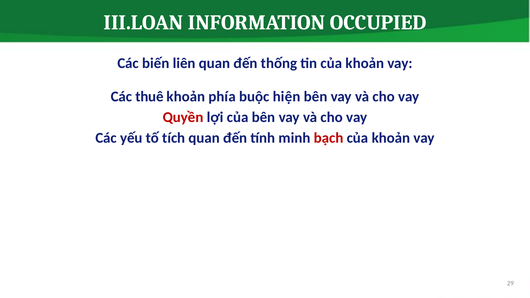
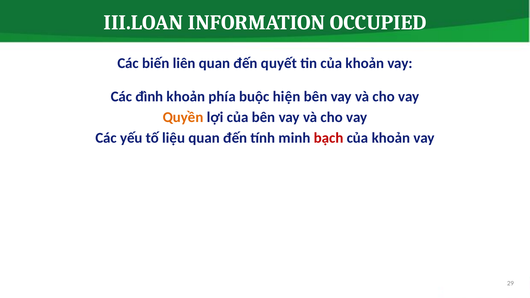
thống: thống -> quyết
thuê: thuê -> đình
Quyền colour: red -> orange
tích: tích -> liệu
